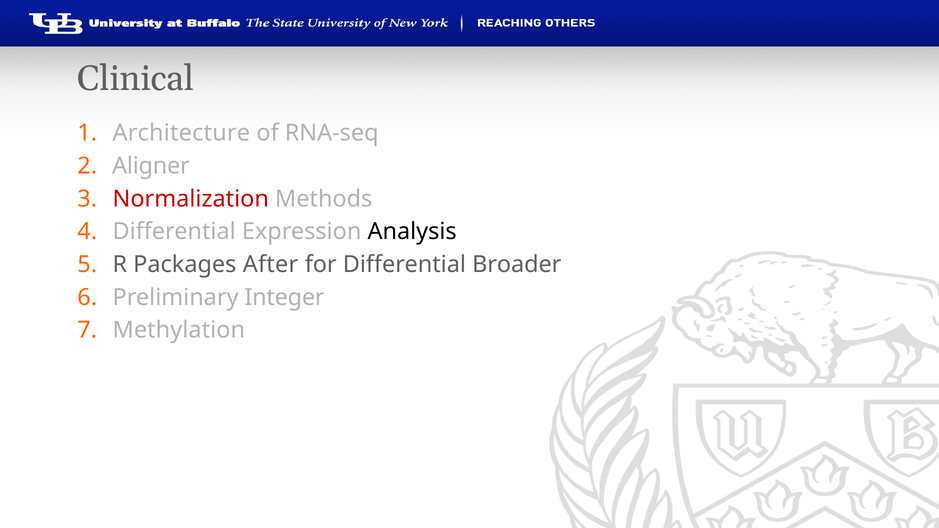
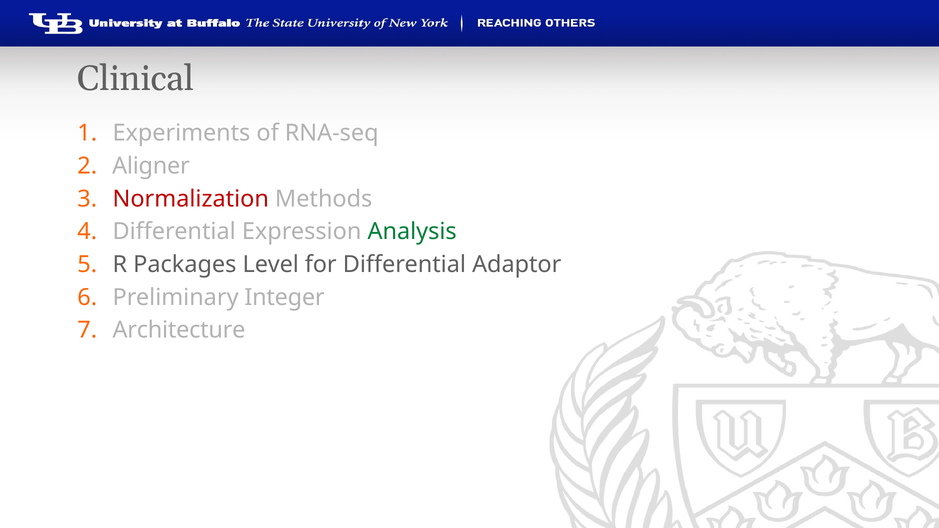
Architecture: Architecture -> Experiments
Analysis colour: black -> green
After: After -> Level
Broader: Broader -> Adaptor
Methylation: Methylation -> Architecture
